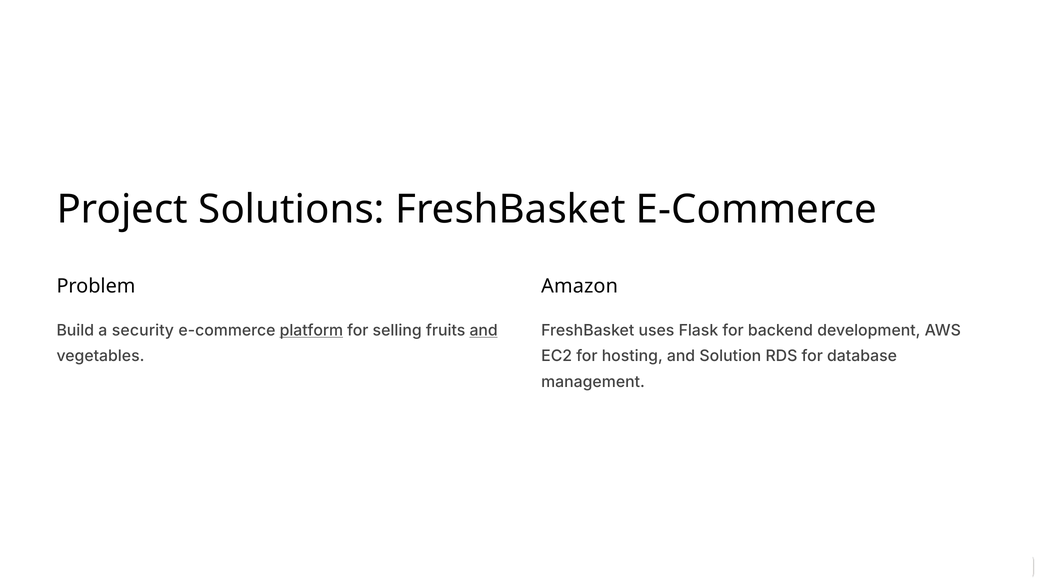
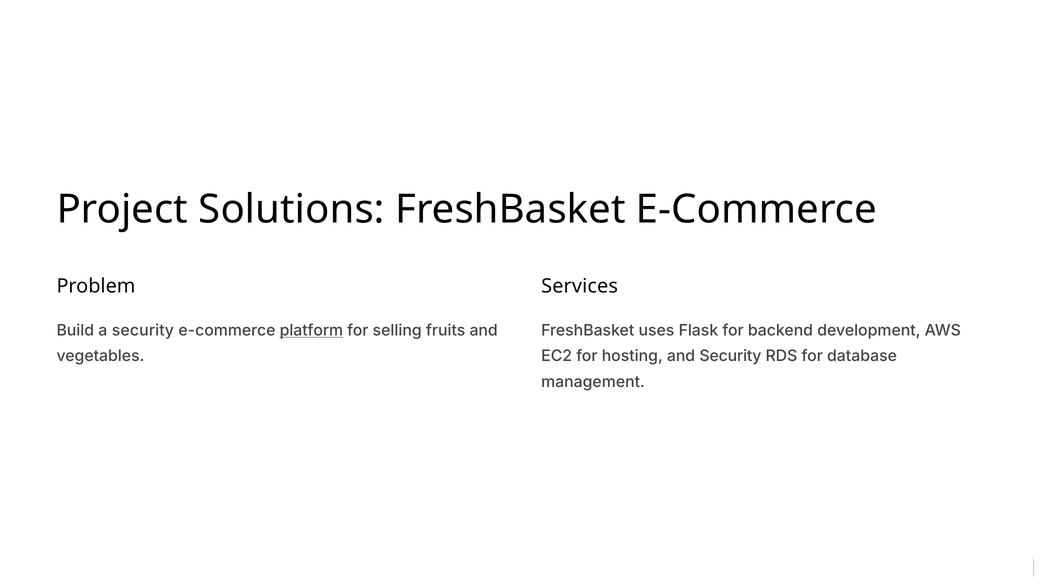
Amazon: Amazon -> Services
and at (484, 331) underline: present -> none
and Solution: Solution -> Security
